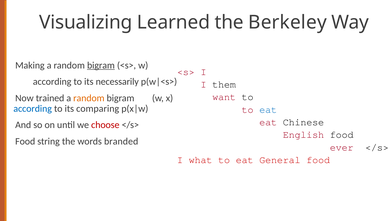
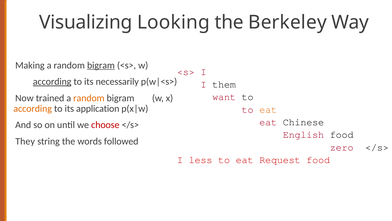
Learned: Learned -> Looking
according at (52, 81) underline: none -> present
according at (33, 108) colour: blue -> orange
comparing: comparing -> application
eat at (268, 109) colour: blue -> orange
Food at (25, 141): Food -> They
branded: branded -> followed
ever: ever -> zero
what: what -> less
General: General -> Request
